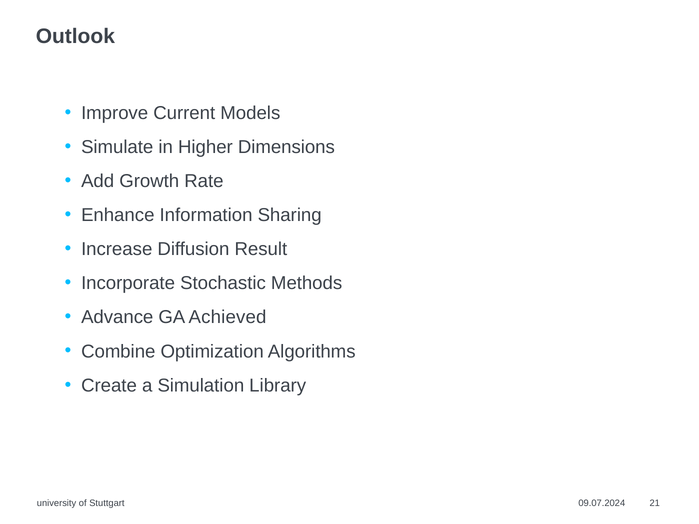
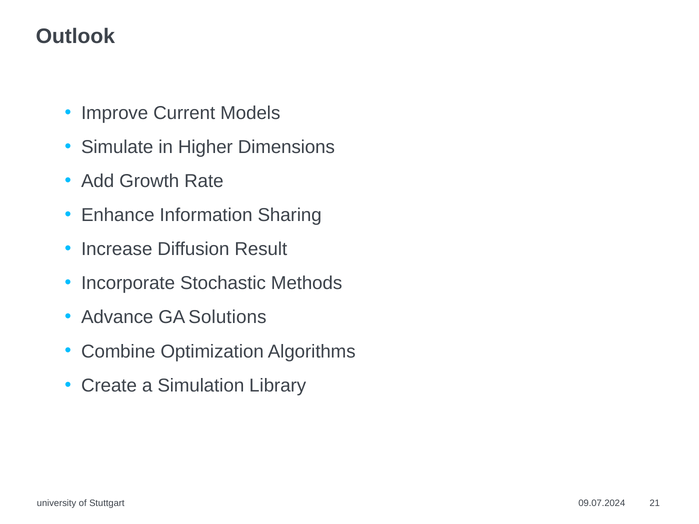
Achieved: Achieved -> Solutions
